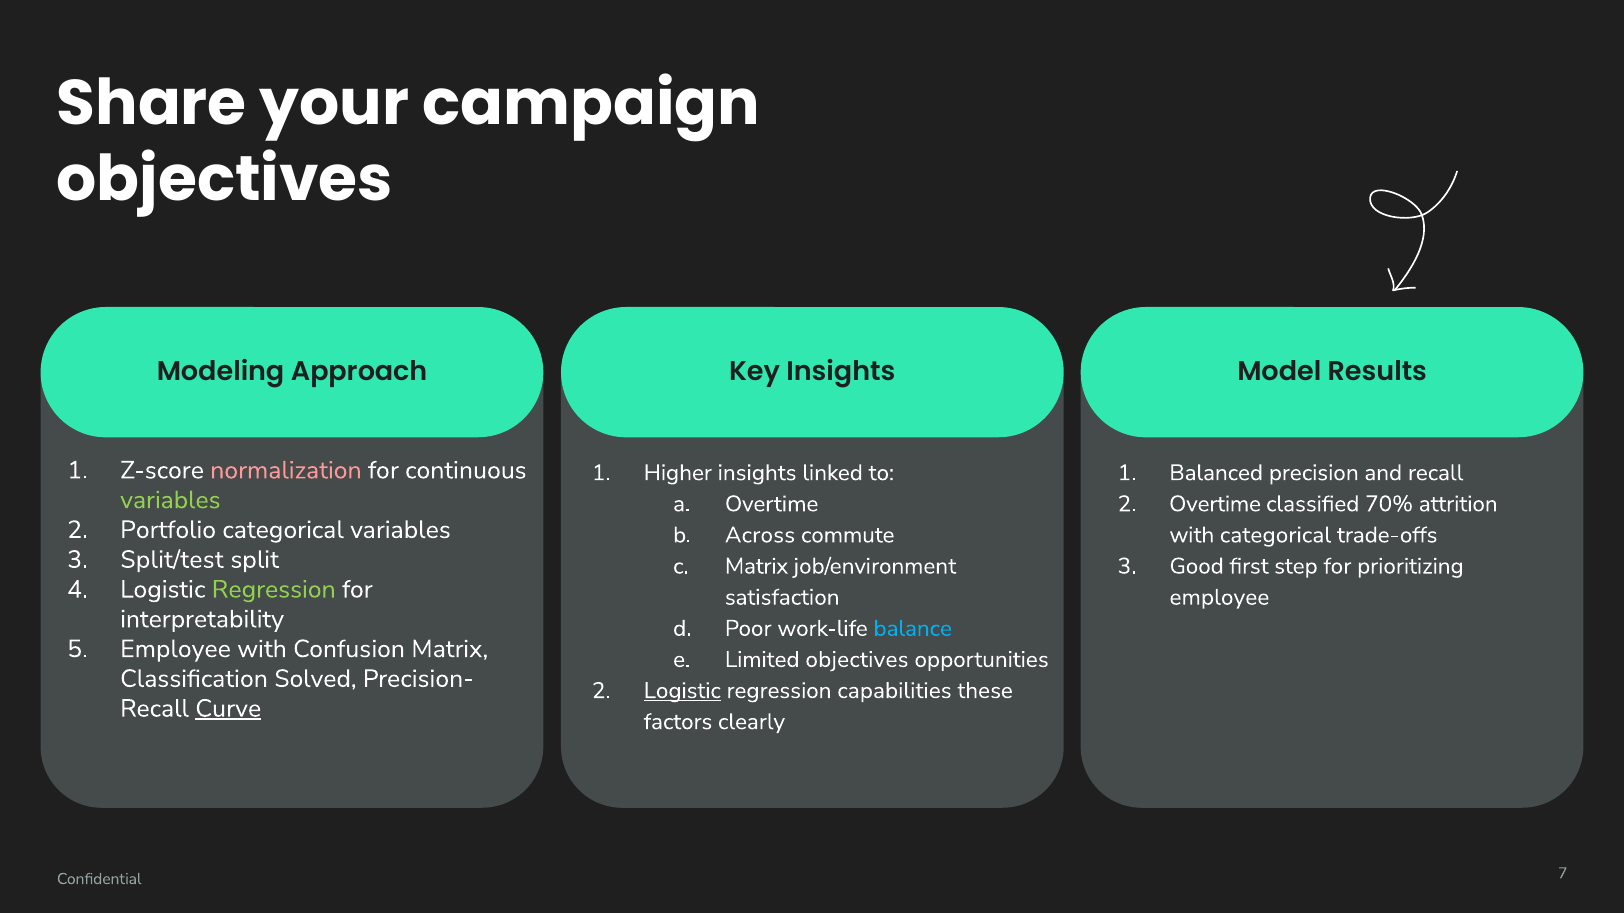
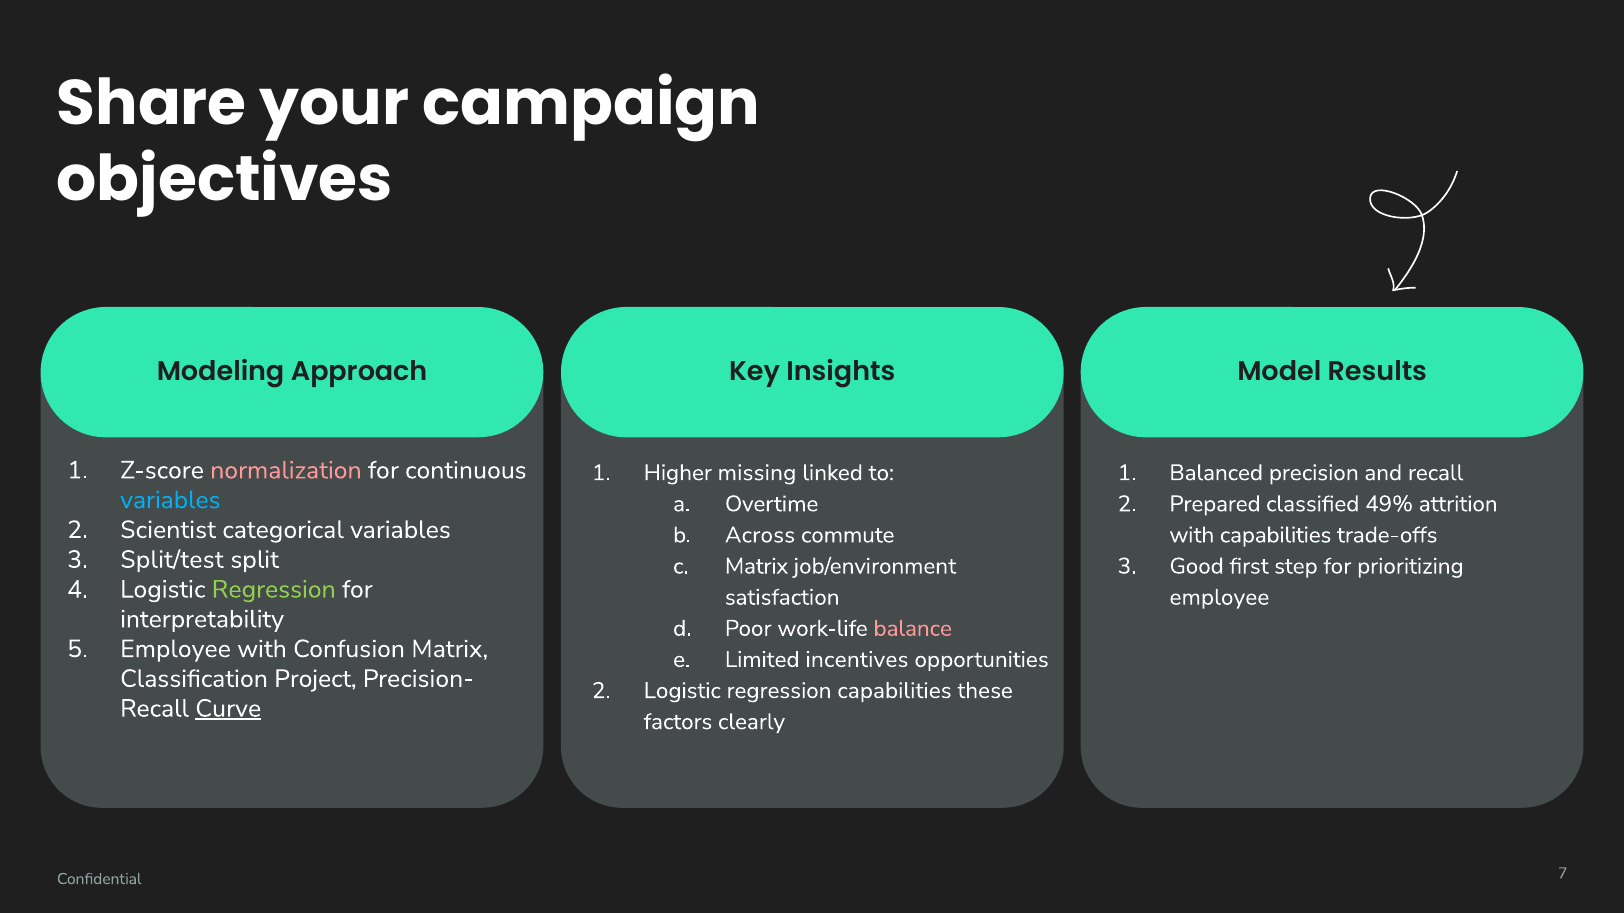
Higher insights: insights -> missing
variables at (170, 500) colour: light green -> light blue
Overtime at (1215, 504): Overtime -> Prepared
70%: 70% -> 49%
Portfolio: Portfolio -> Scientist
with categorical: categorical -> capabilities
balance colour: light blue -> pink
Limited objectives: objectives -> incentives
Solved: Solved -> Project
Logistic at (682, 691) underline: present -> none
